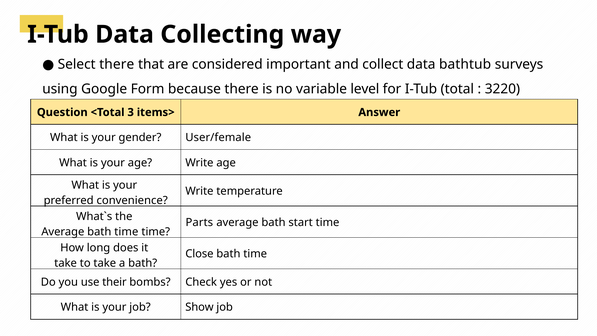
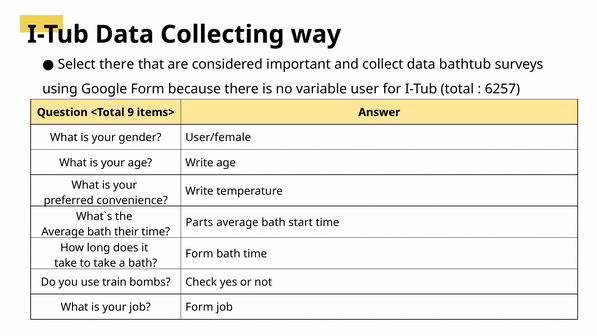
level: level -> user
3220: 3220 -> 6257
3: 3 -> 9
Average bath time: time -> their
Close at (199, 254): Close -> Form
their: their -> train
job Show: Show -> Form
